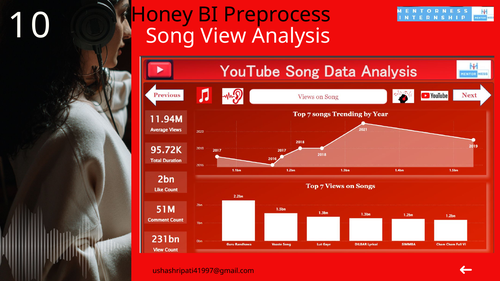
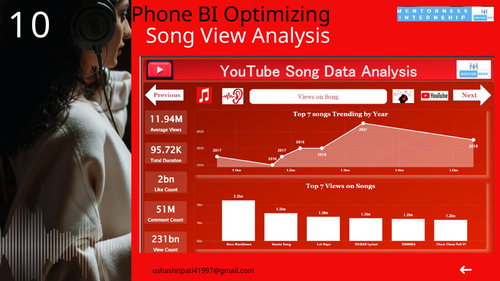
Honey: Honey -> Phone
Preprocess: Preprocess -> Optimizing
